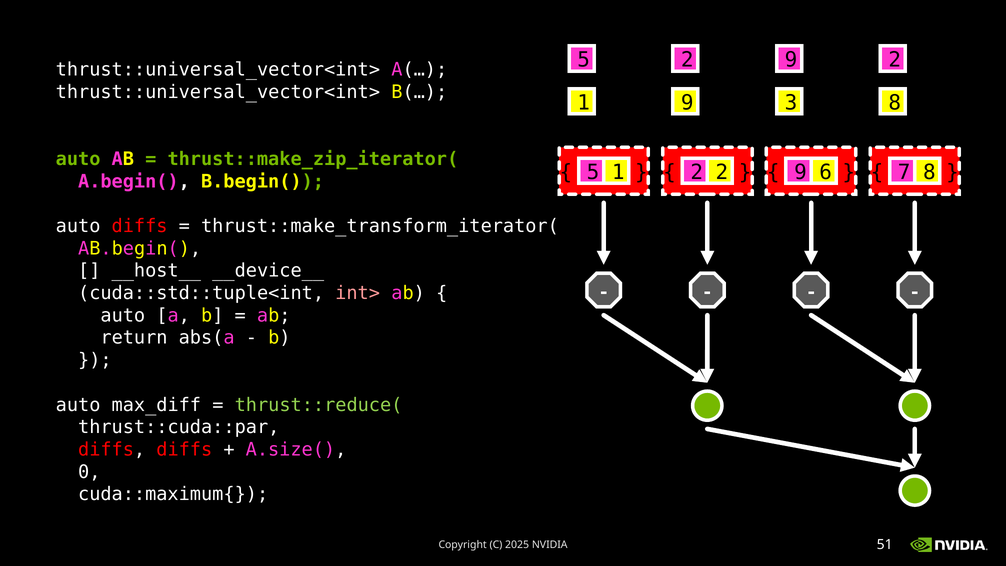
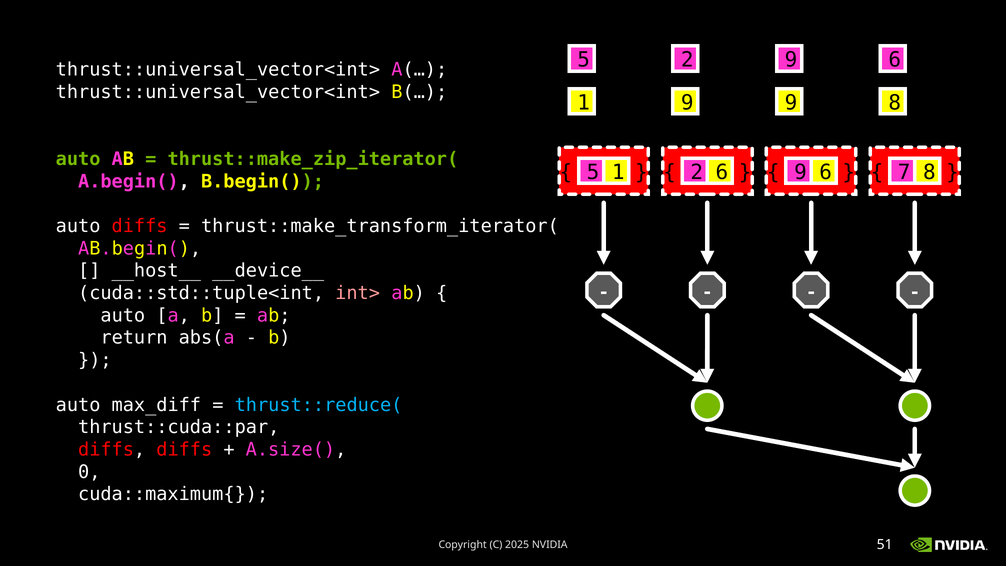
2 9 2: 2 -> 6
9 3: 3 -> 9
2 2: 2 -> 6
thrust::reduce( colour: light green -> light blue
